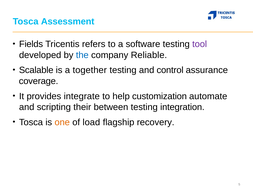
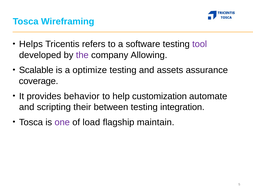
Assessment: Assessment -> Wireframing
Fields: Fields -> Helps
the colour: blue -> purple
Reliable: Reliable -> Allowing
together: together -> optimize
control: control -> assets
integrate: integrate -> behavior
one colour: orange -> purple
recovery: recovery -> maintain
